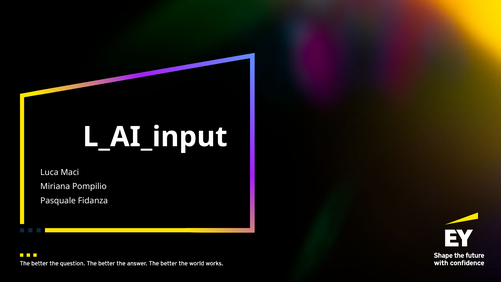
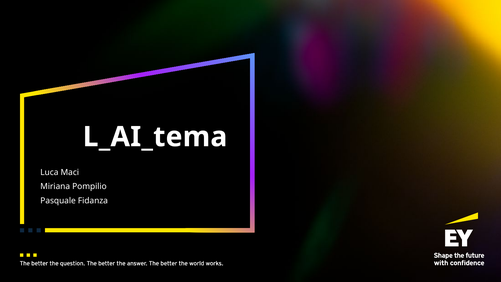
L_AI_input: L_AI_input -> L_AI_tema
